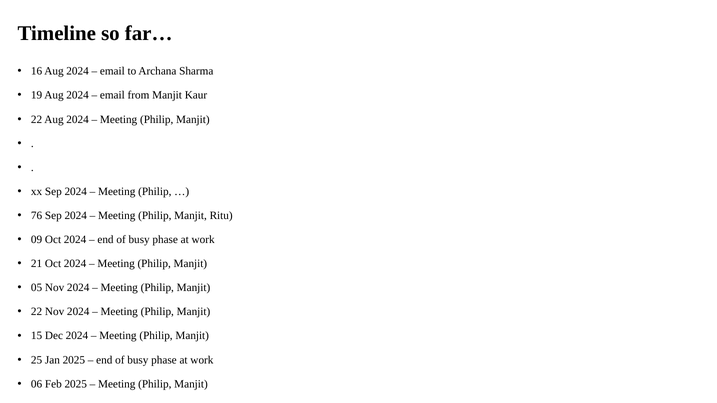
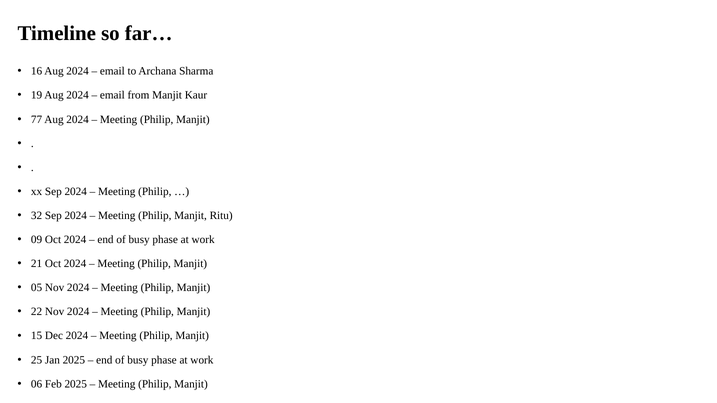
22 at (37, 119): 22 -> 77
76: 76 -> 32
